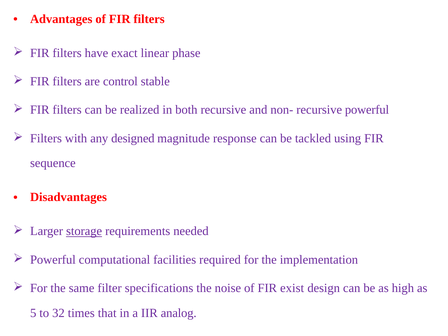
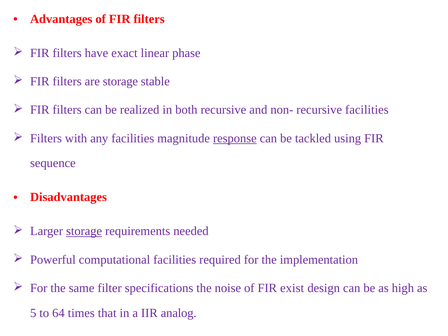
are control: control -> storage
recursive powerful: powerful -> facilities
any designed: designed -> facilities
response underline: none -> present
32: 32 -> 64
